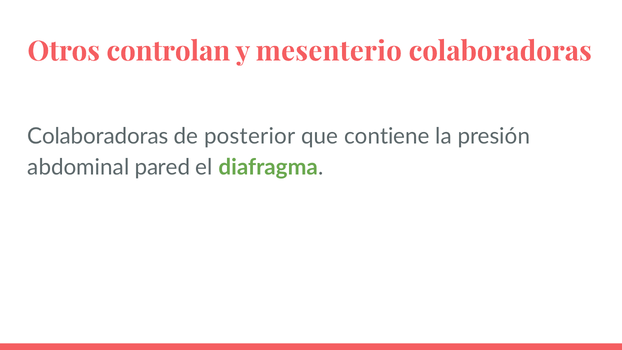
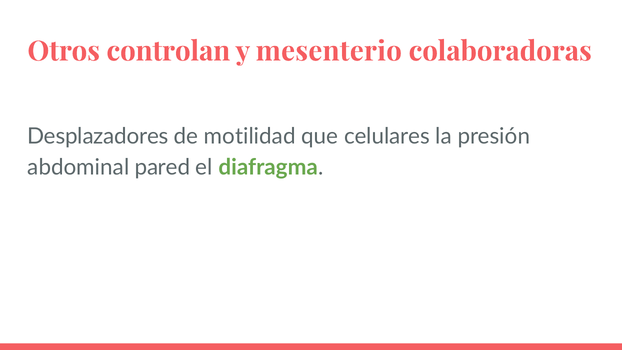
Colaboradoras at (98, 136): Colaboradoras -> Desplazadores
posterior: posterior -> motilidad
contiene: contiene -> celulares
